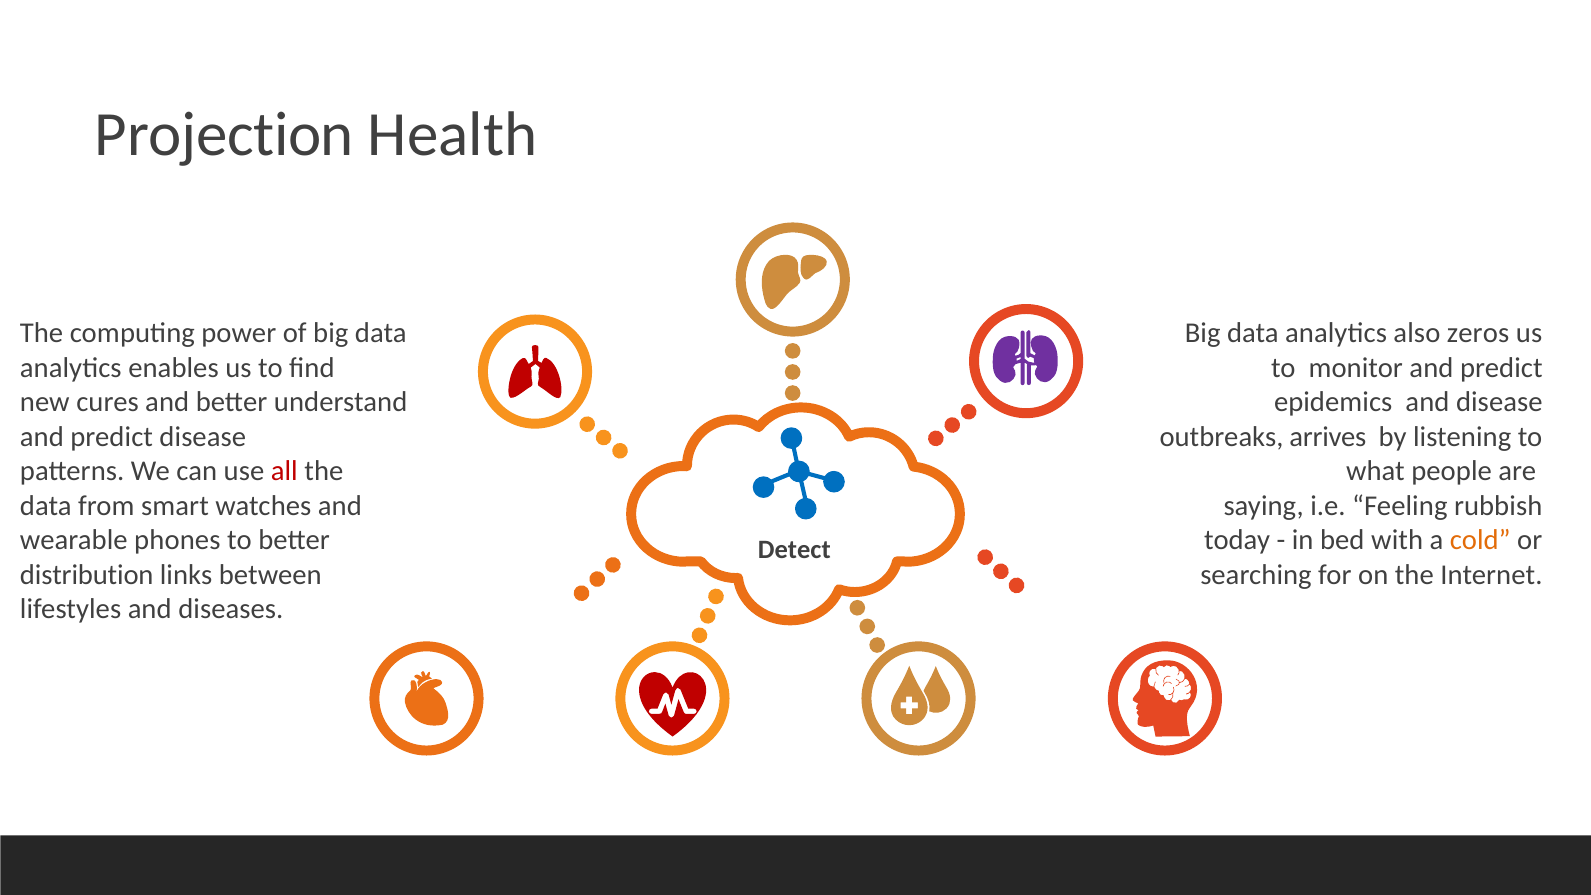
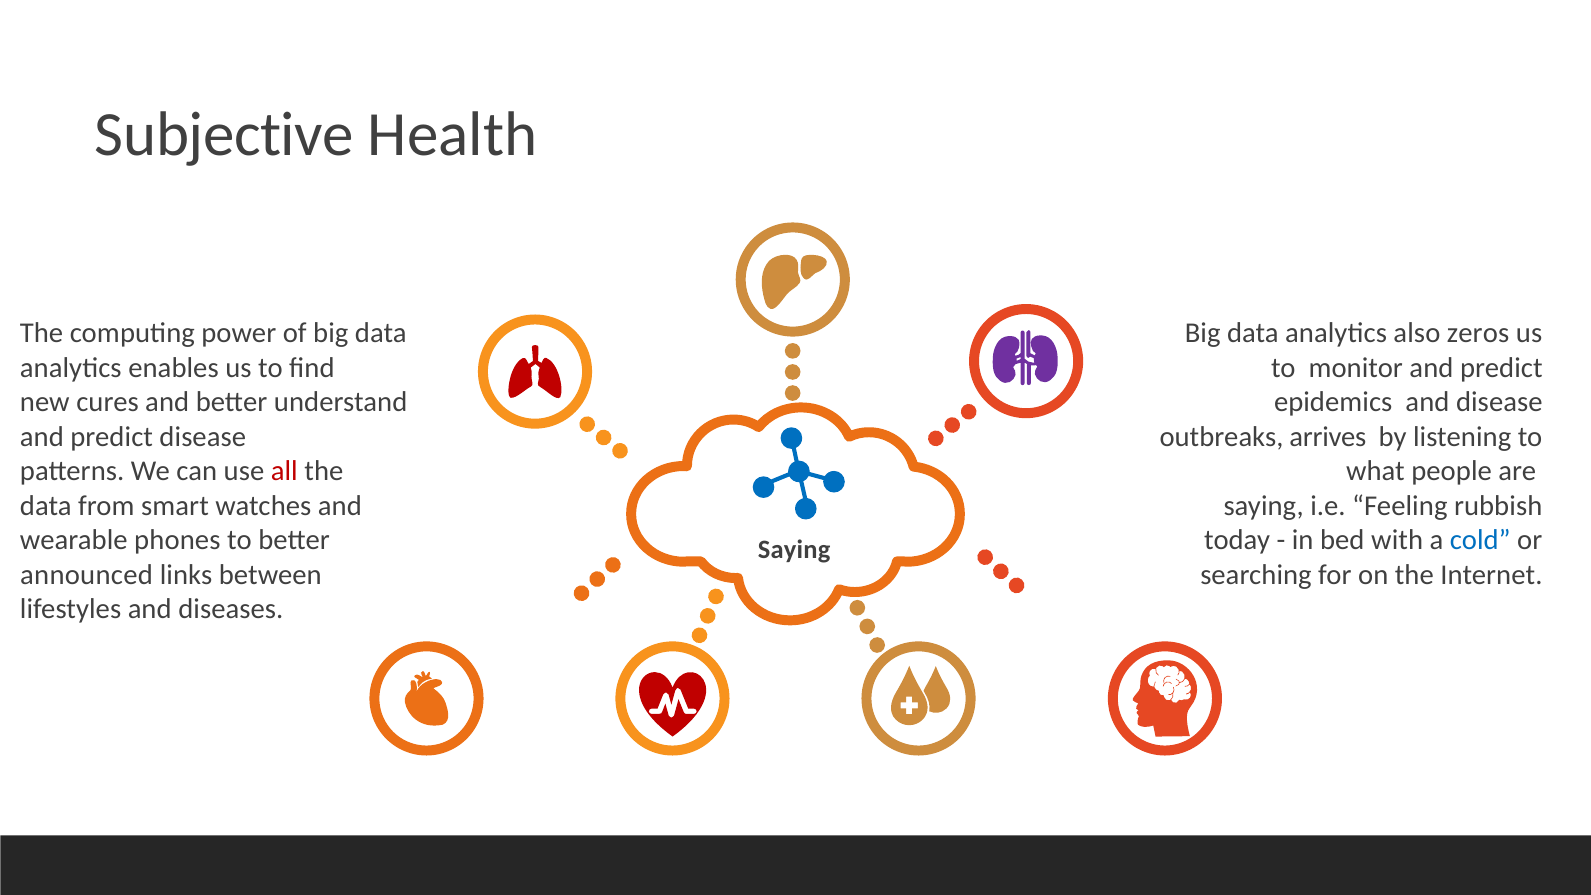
Projection: Projection -> Subjective
cold colour: orange -> blue
Detect at (794, 550): Detect -> Saying
distribution: distribution -> announced
